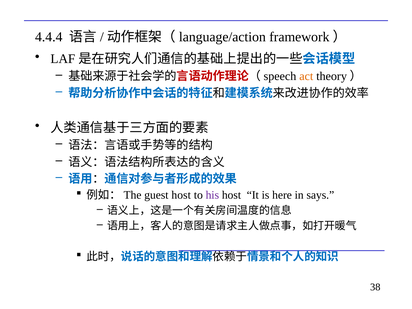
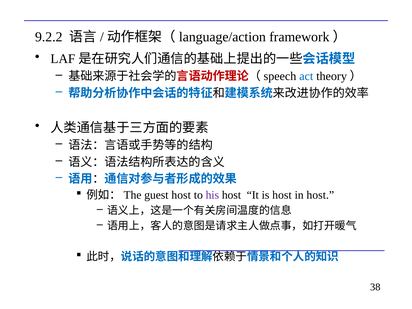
4.4.4: 4.4.4 -> 9.2.2
act colour: orange -> blue
is here: here -> host
in says: says -> host
